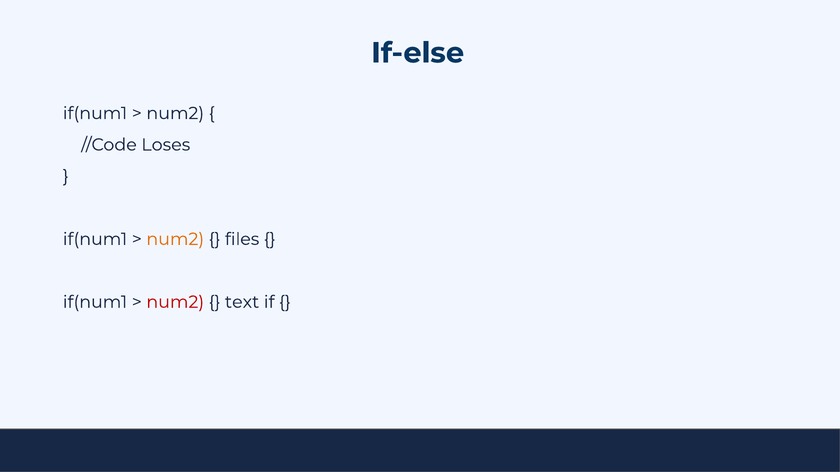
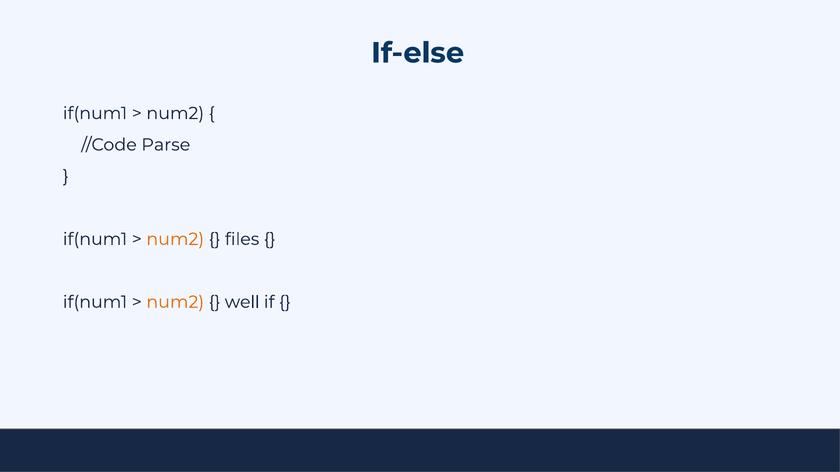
Loses: Loses -> Parse
num2 at (175, 302) colour: red -> orange
text: text -> well
